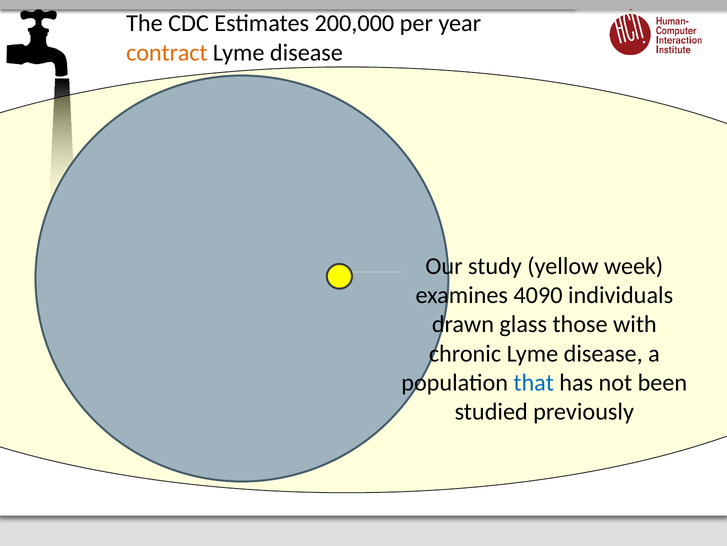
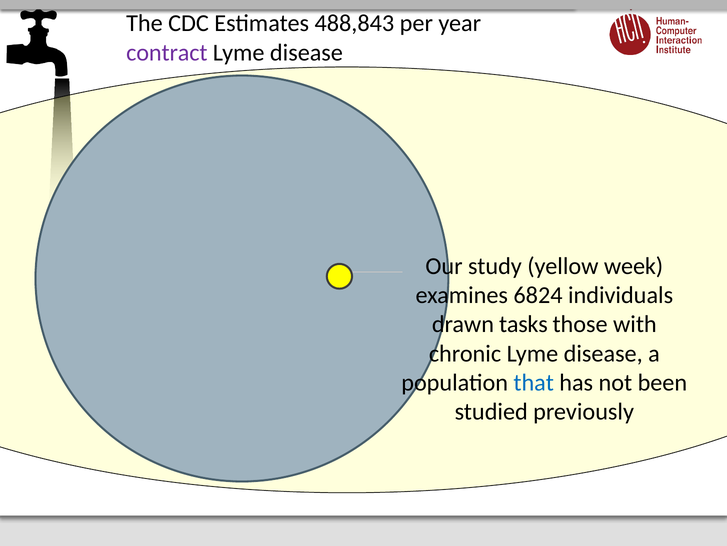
200,000: 200,000 -> 488,843
contract colour: orange -> purple
4090: 4090 -> 6824
glass: glass -> tasks
